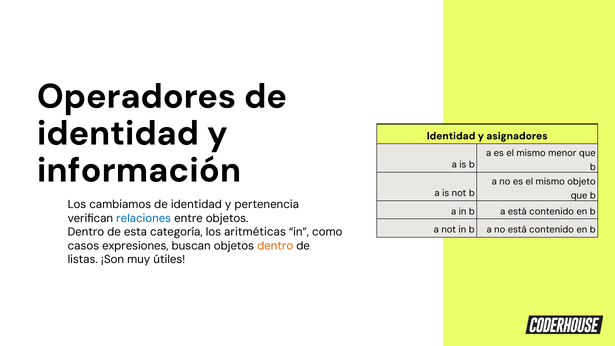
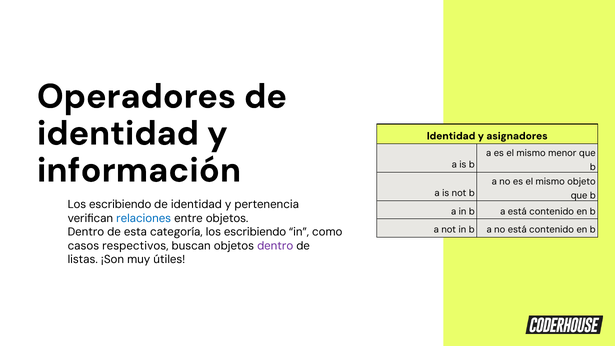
cambiamos at (120, 204): cambiamos -> escribiendo
categoría los aritméticas: aritméticas -> escribiendo
expresiones: expresiones -> respectivos
dentro at (275, 246) colour: orange -> purple
